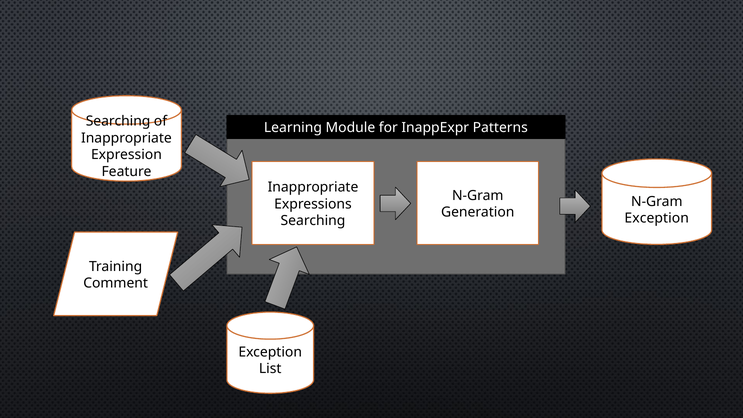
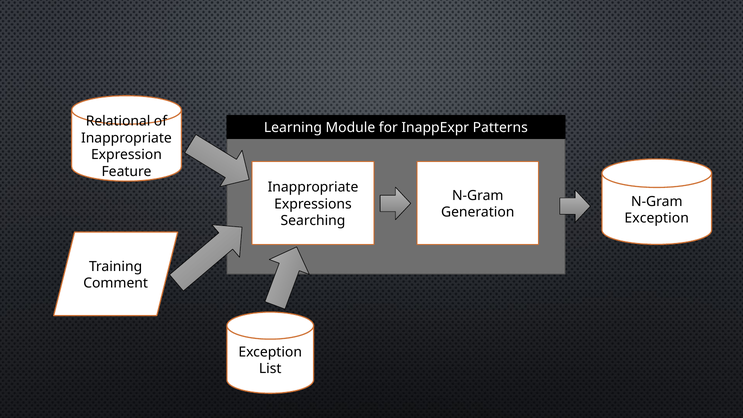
Searching at (118, 121): Searching -> Relational
